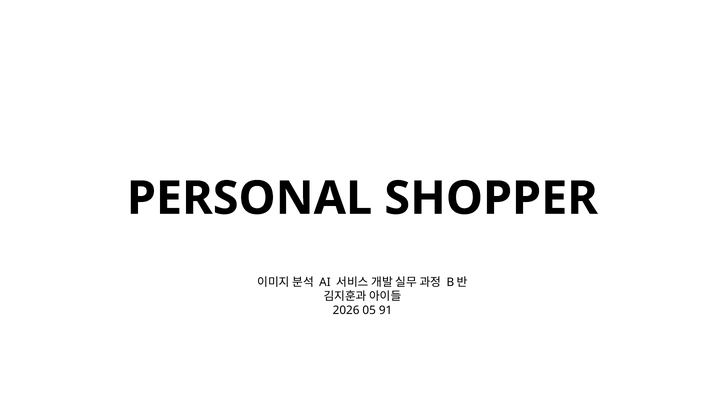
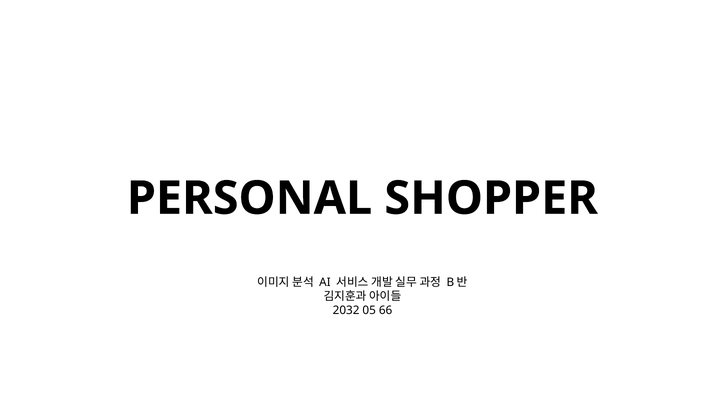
2026: 2026 -> 2032
91: 91 -> 66
